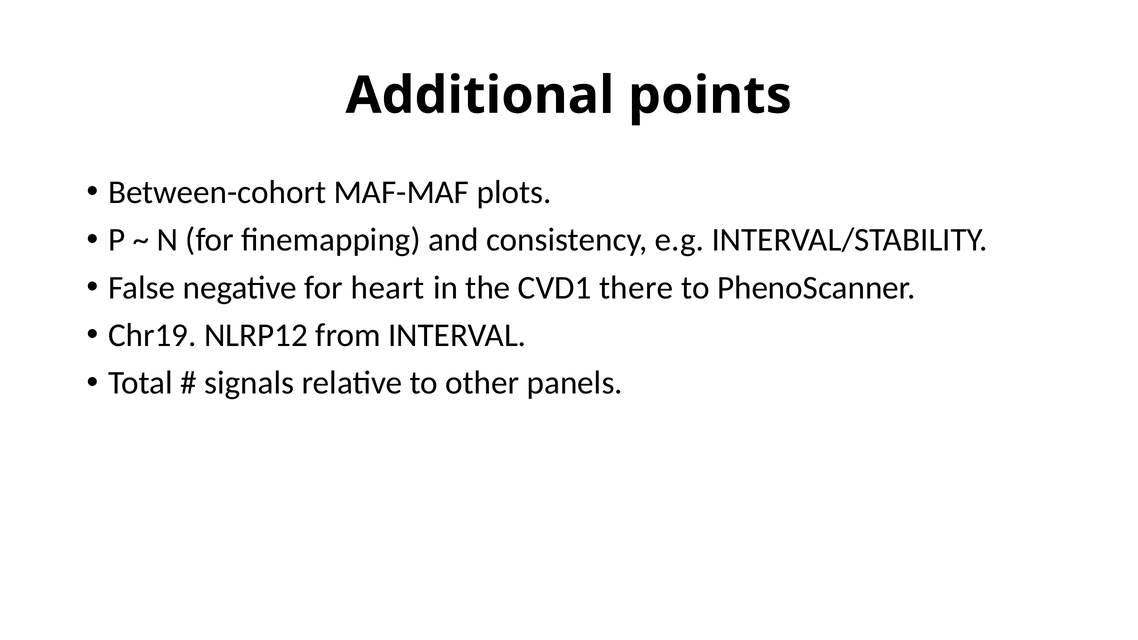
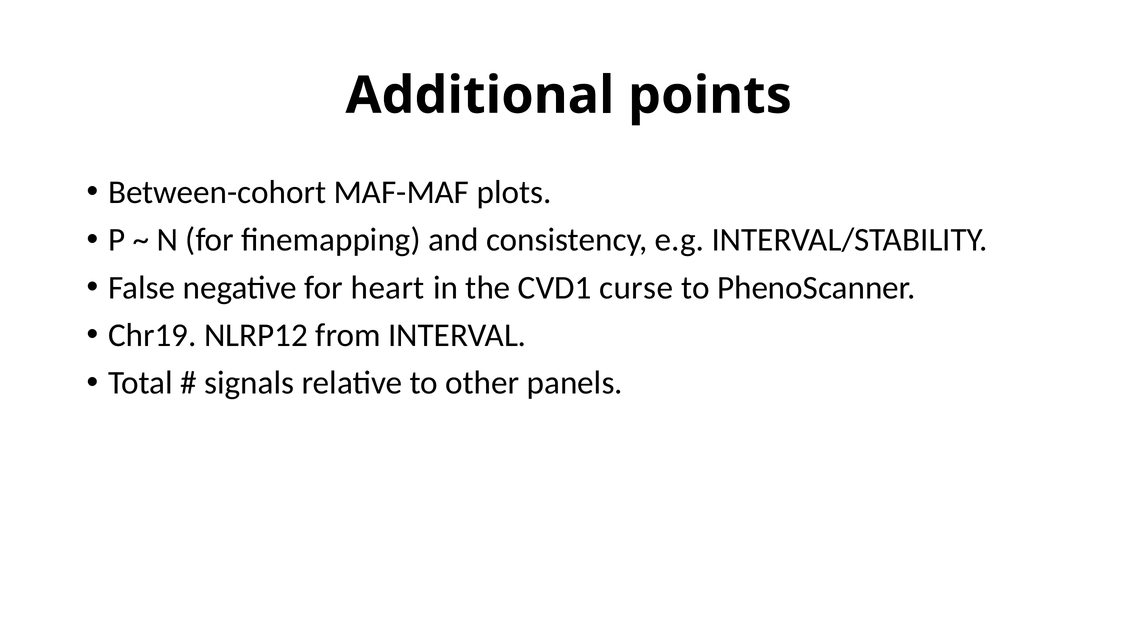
there: there -> curse
